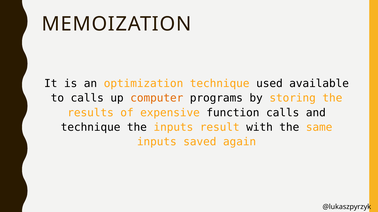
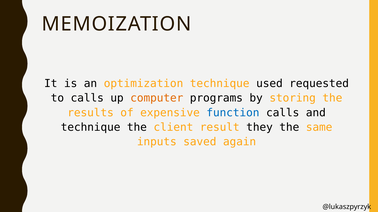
available: available -> requested
function colour: black -> blue
the inputs: inputs -> client
with: with -> they
